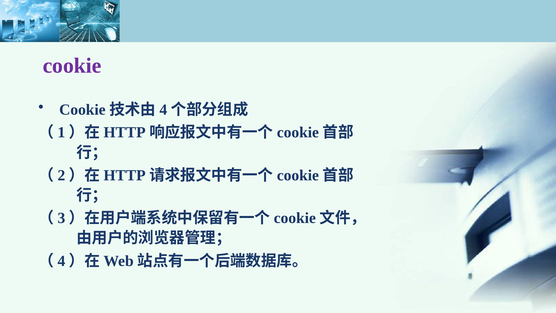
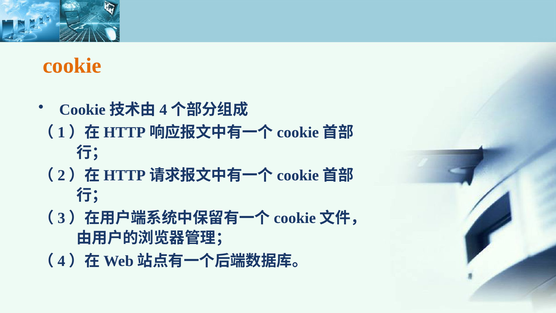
cookie colour: purple -> orange
